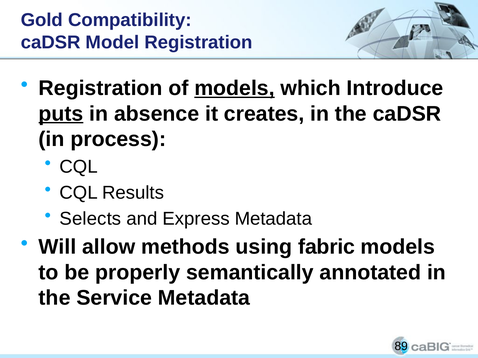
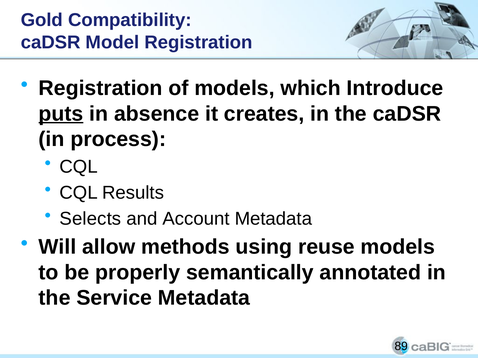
models at (235, 88) underline: present -> none
Express: Express -> Account
fabric: fabric -> reuse
